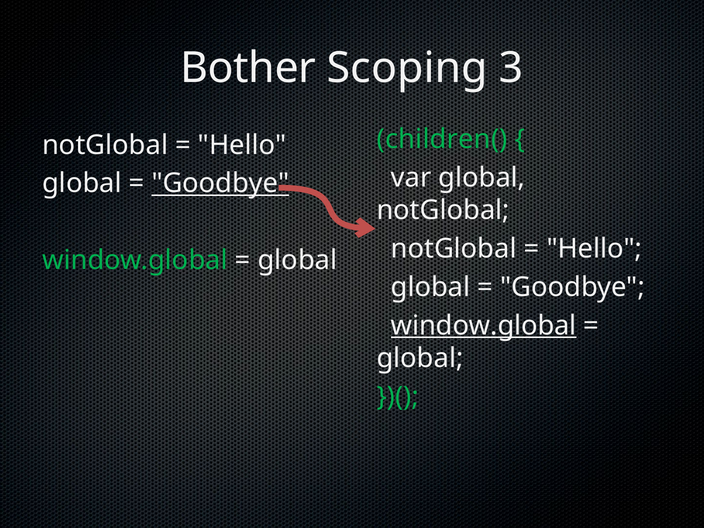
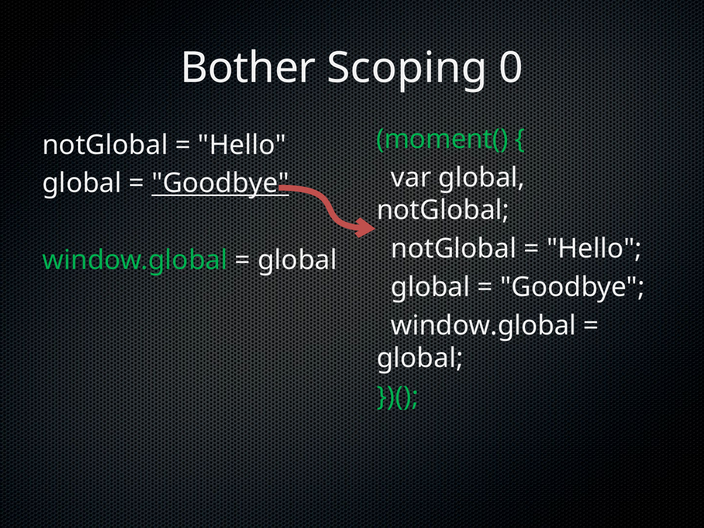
3: 3 -> 0
children(: children( -> moment(
window.global at (484, 326) underline: present -> none
